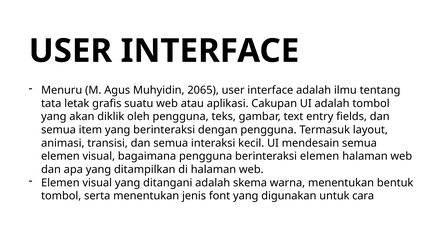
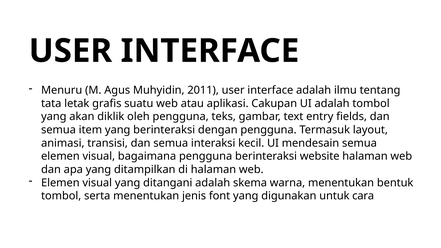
2065: 2065 -> 2011
berinteraksi elemen: elemen -> website
